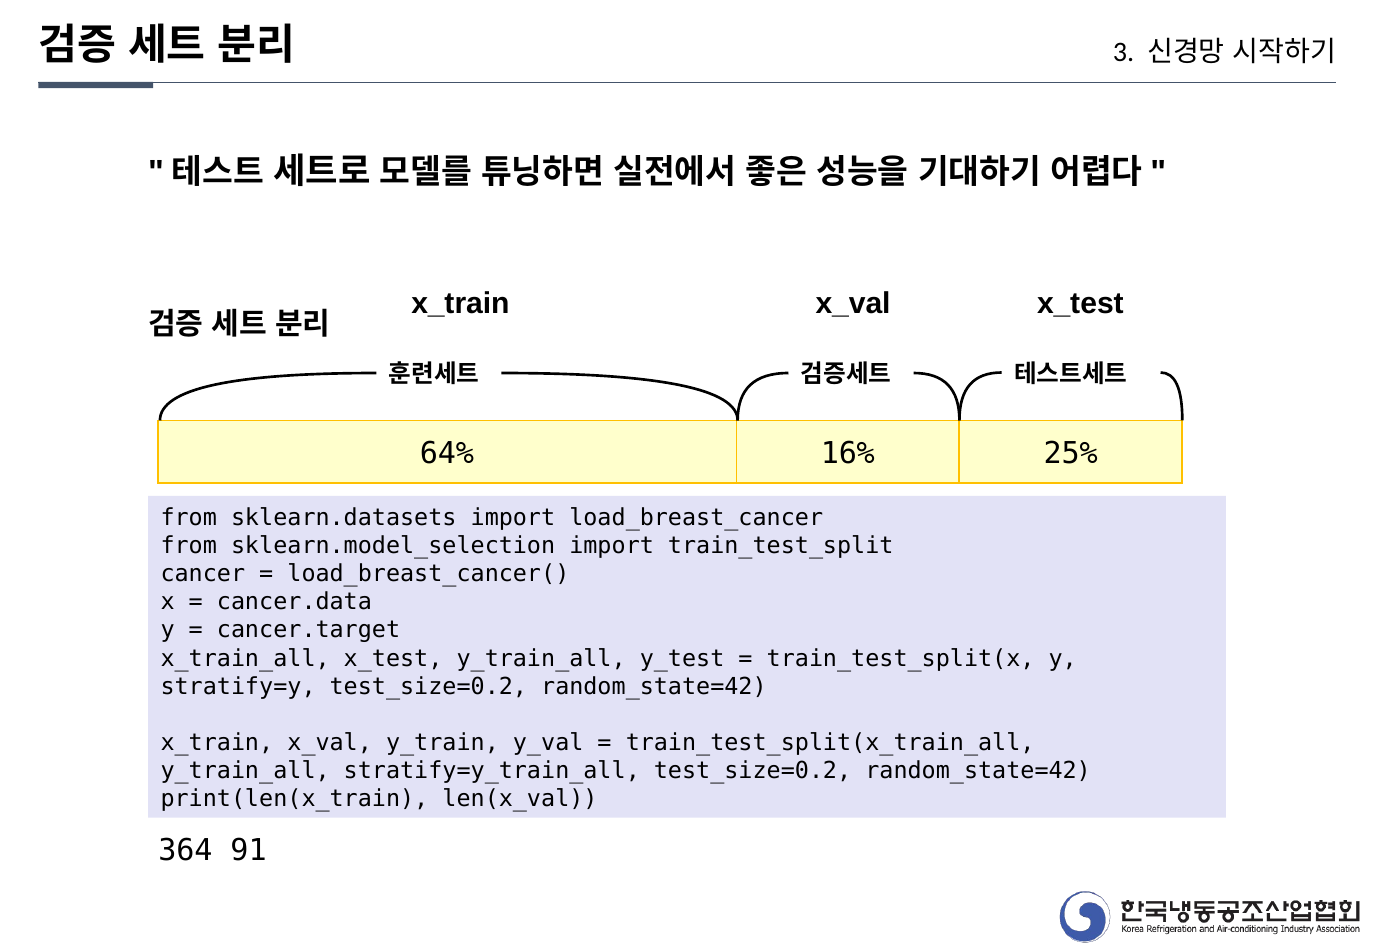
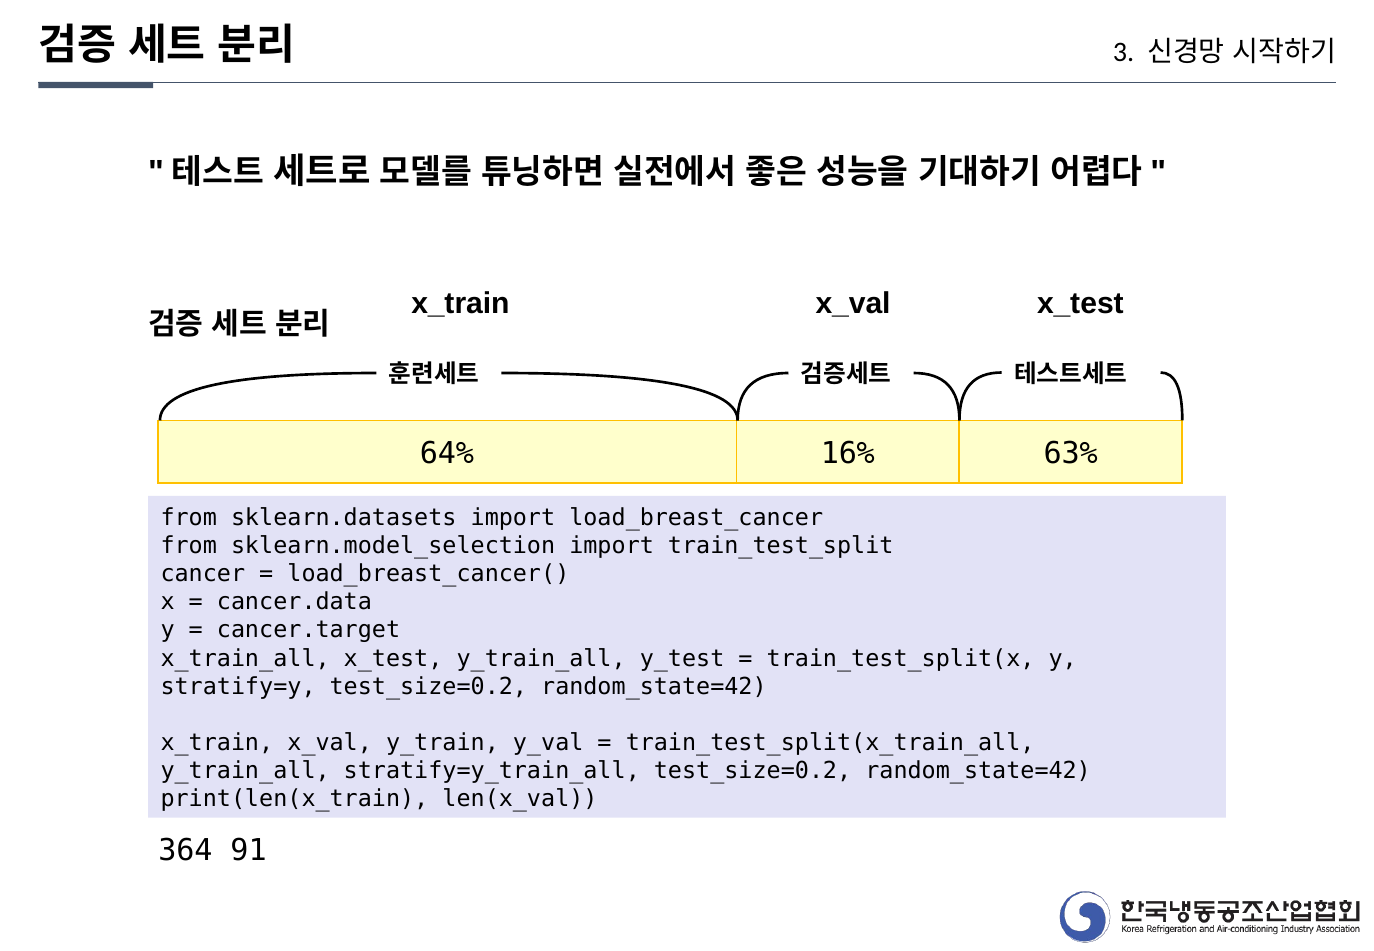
25%: 25% -> 63%
